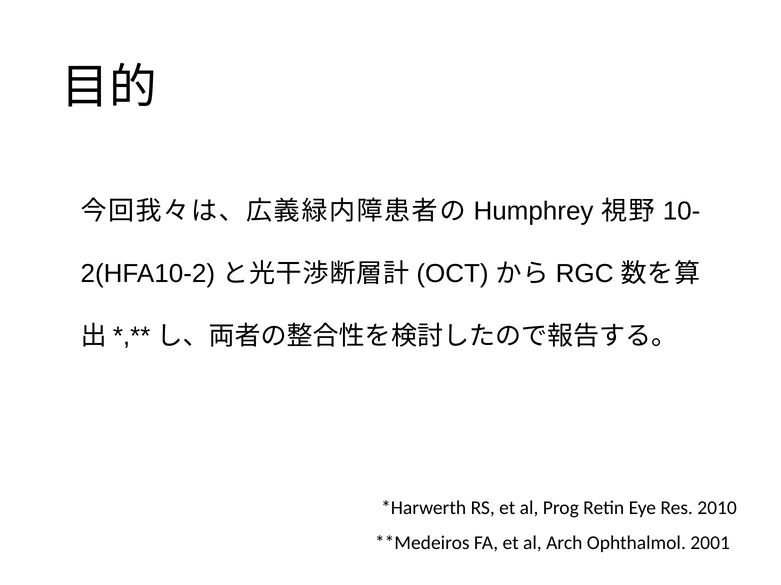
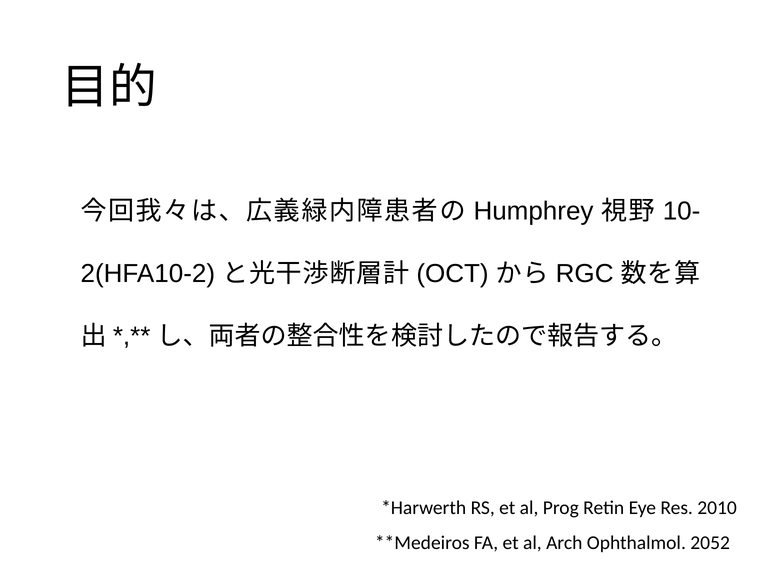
2001: 2001 -> 2052
